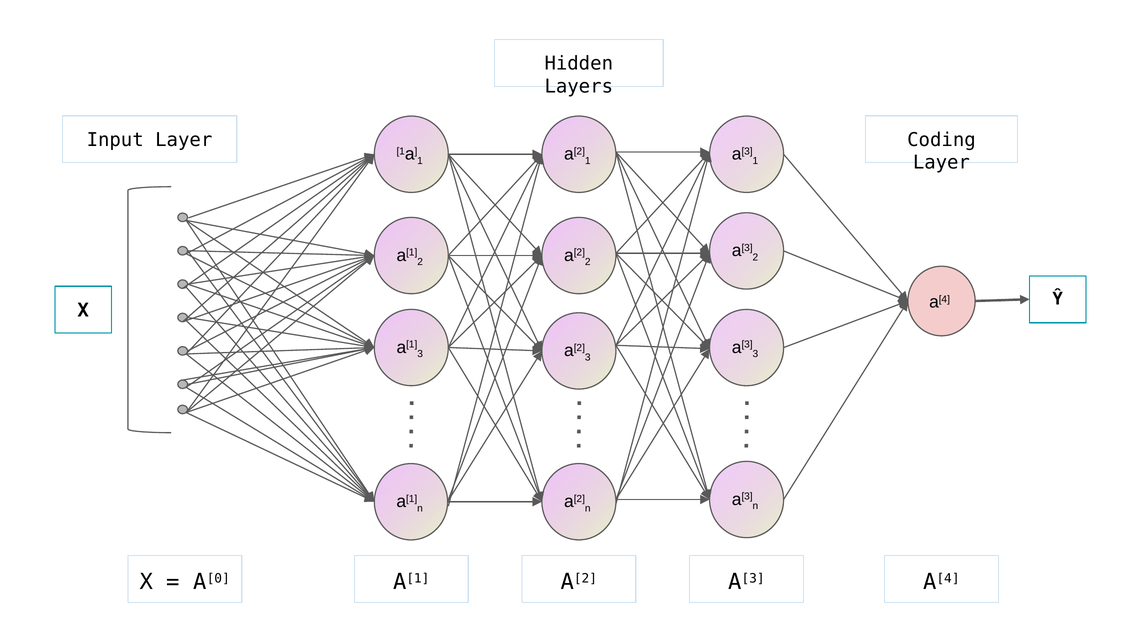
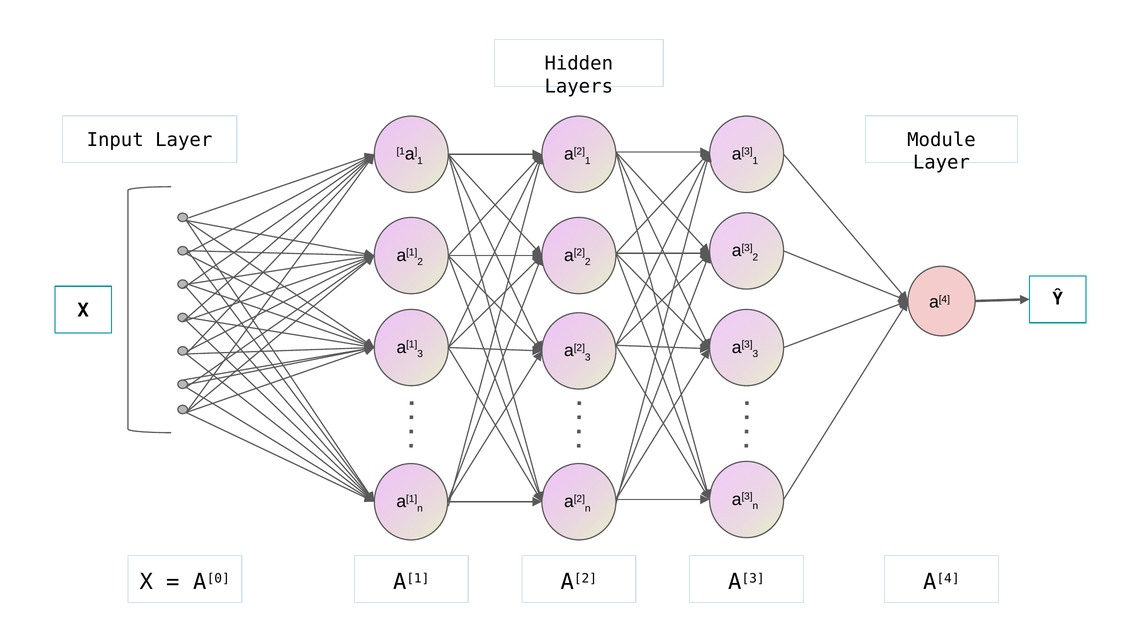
Coding: Coding -> Module
